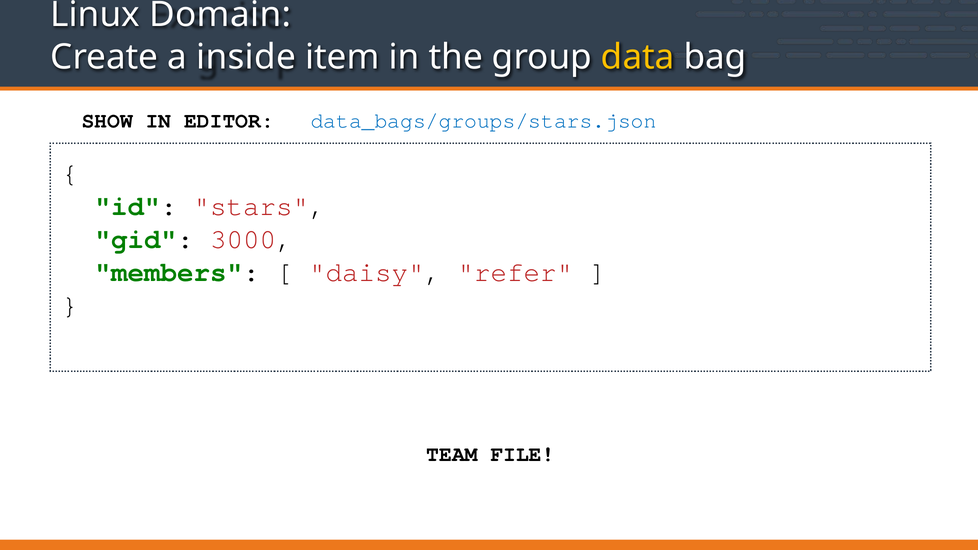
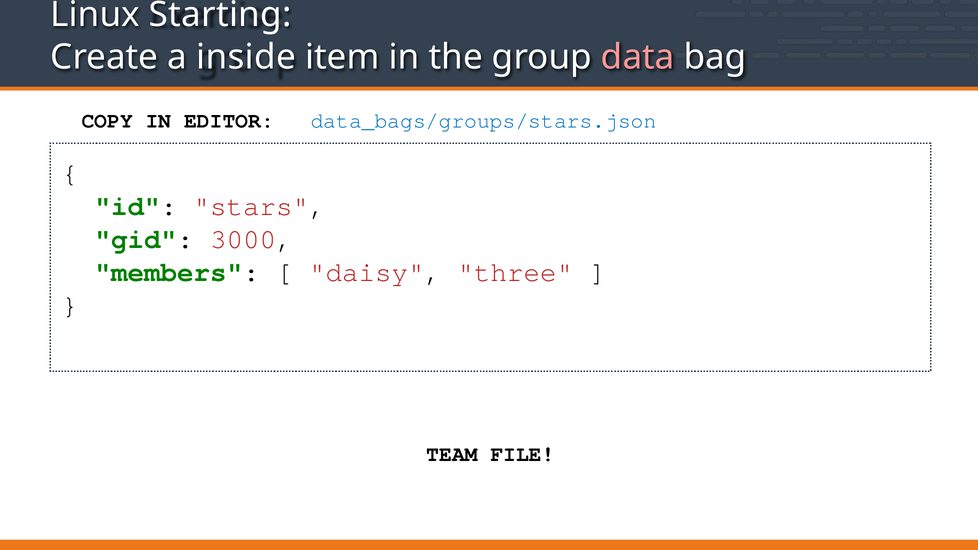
Domain: Domain -> Starting
data colour: yellow -> pink
SHOW: SHOW -> COPY
refer: refer -> three
